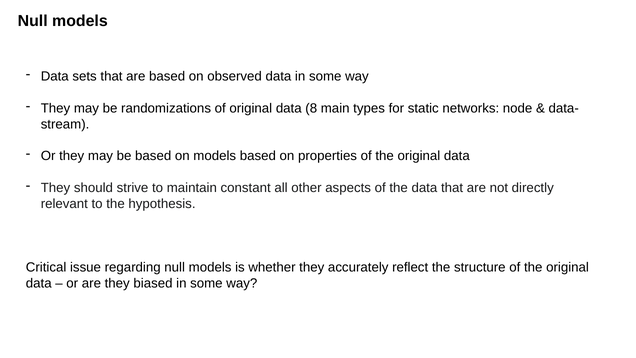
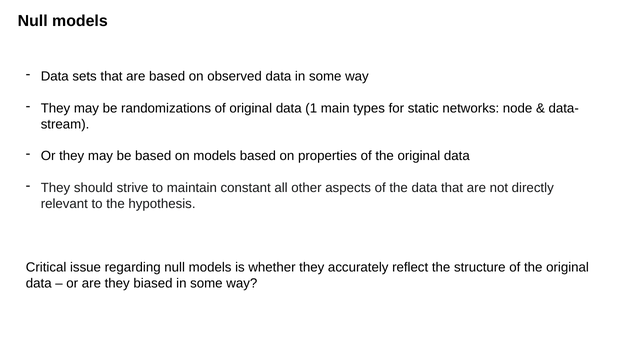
8: 8 -> 1
